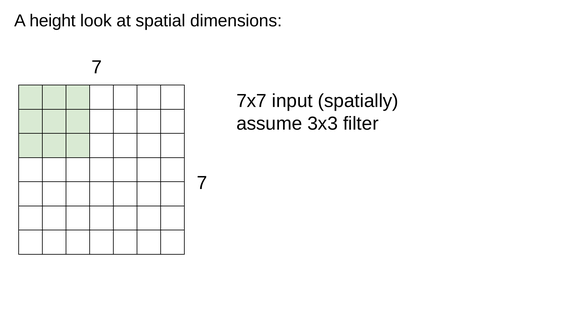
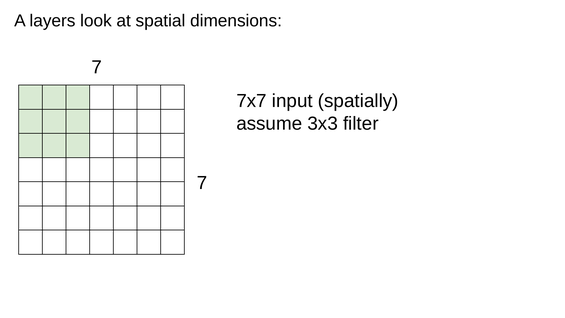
height: height -> layers
